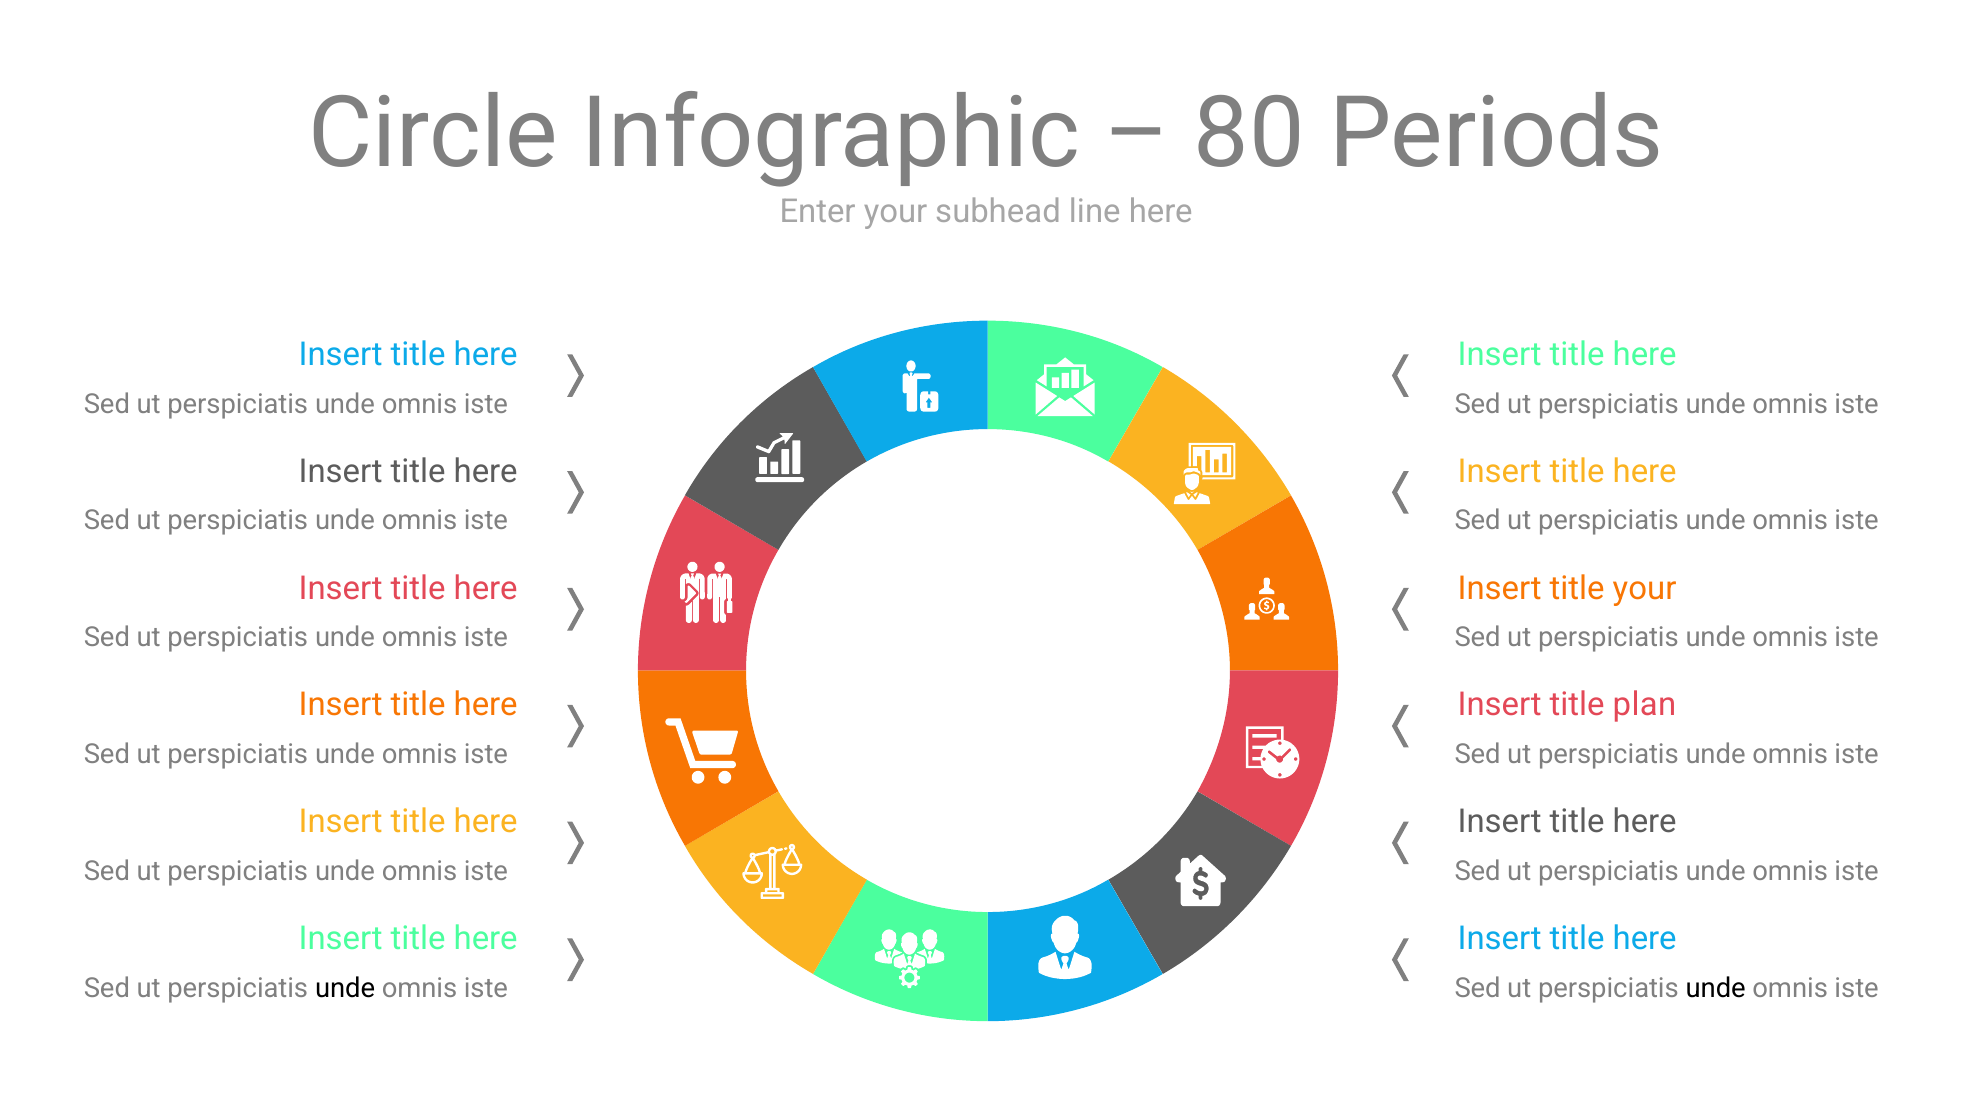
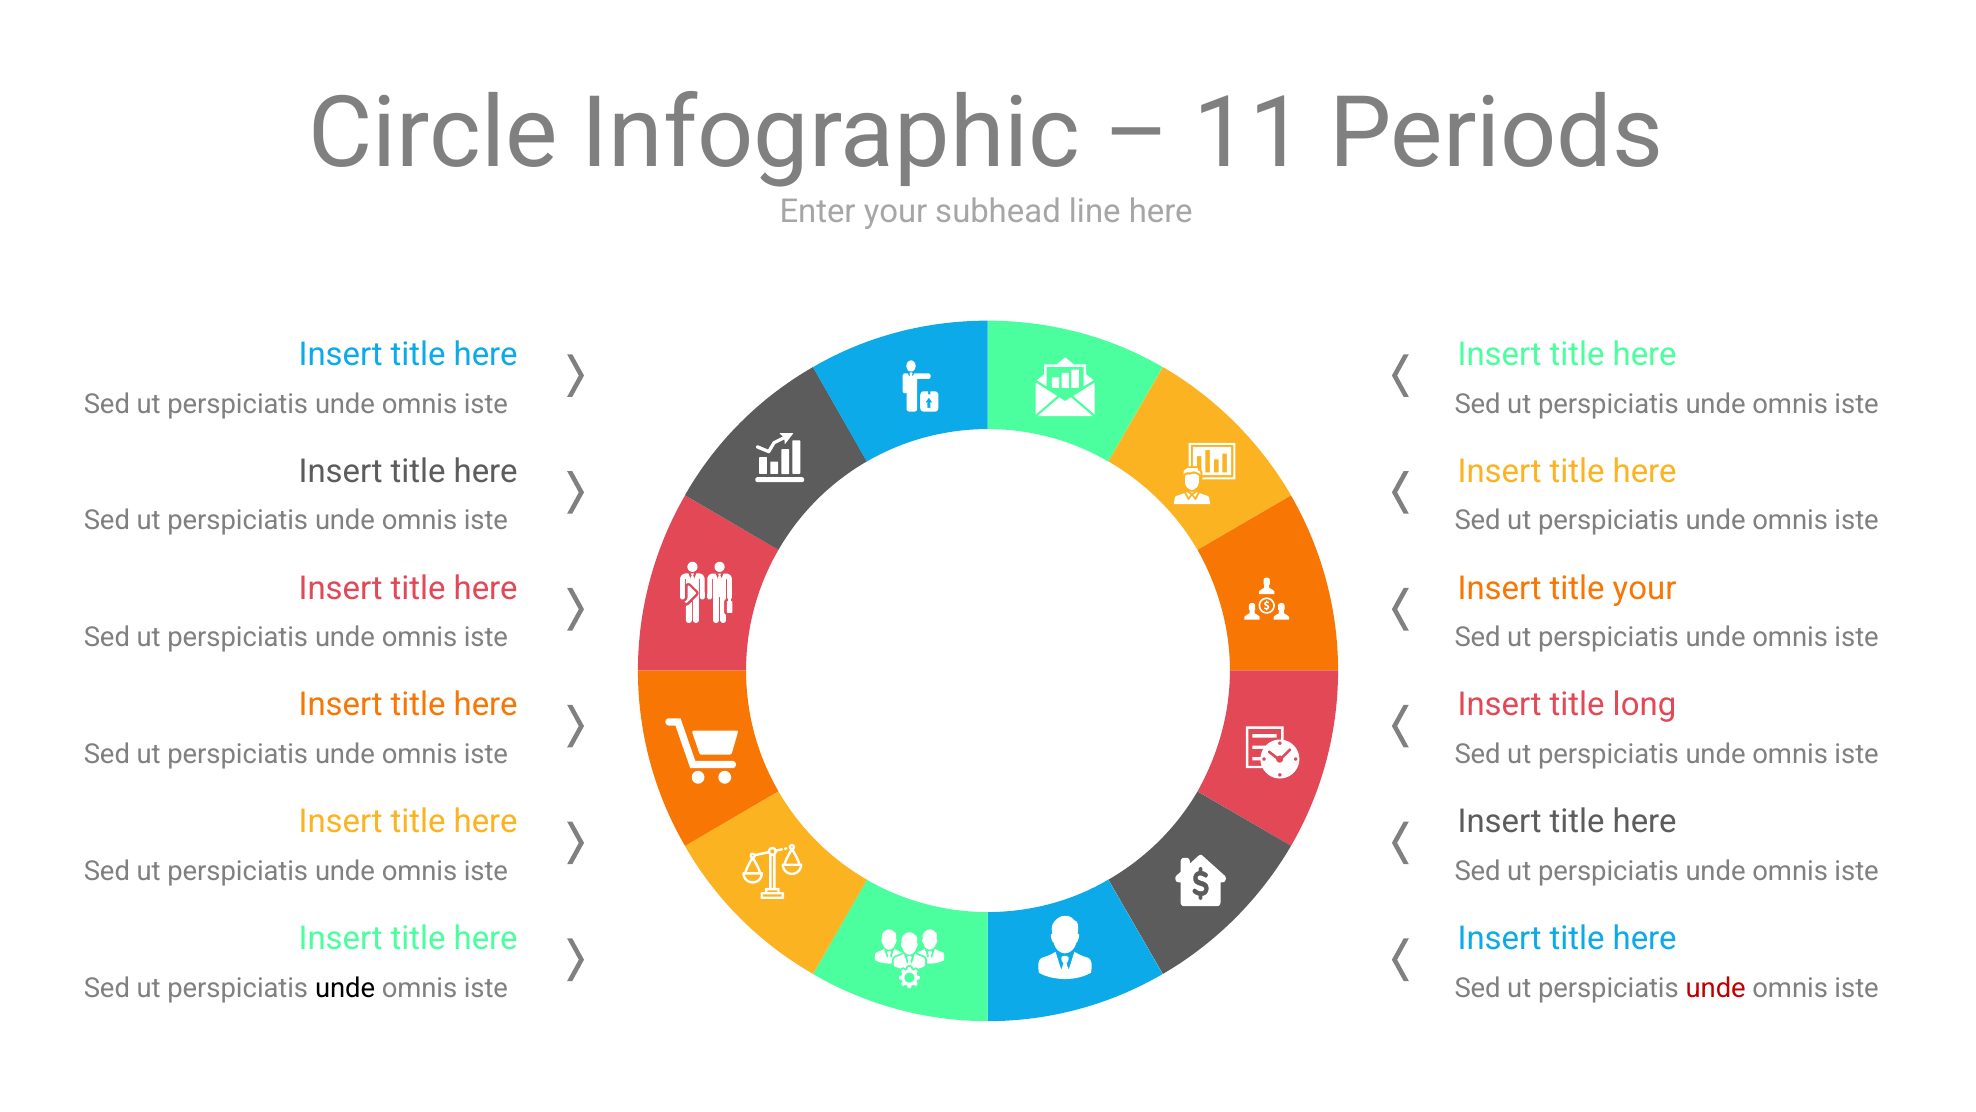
80: 80 -> 11
plan: plan -> long
unde at (1716, 988) colour: black -> red
